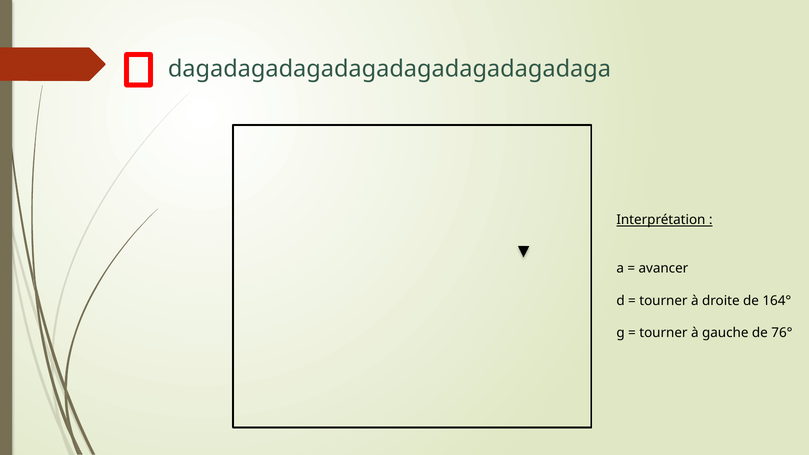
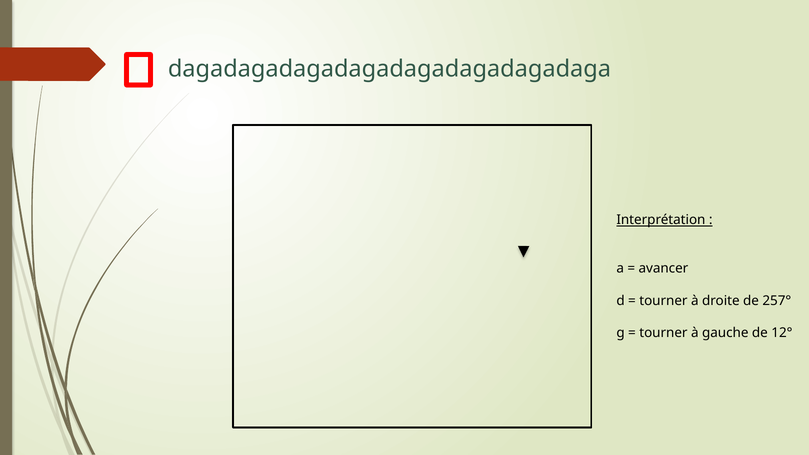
164°: 164° -> 257°
76°: 76° -> 12°
